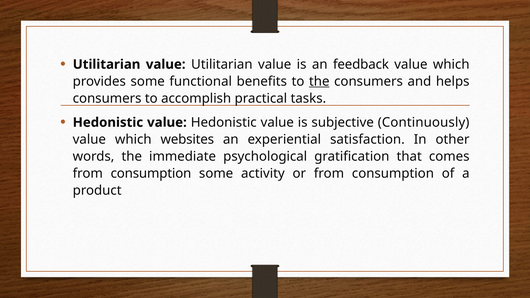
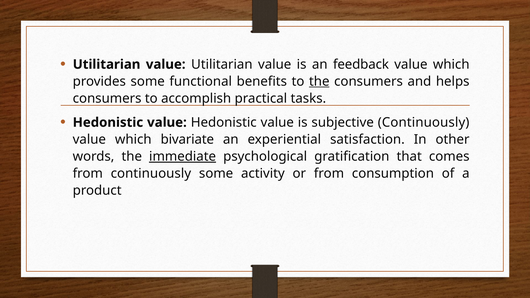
websites: websites -> bivariate
immediate underline: none -> present
consumption at (151, 174): consumption -> continuously
